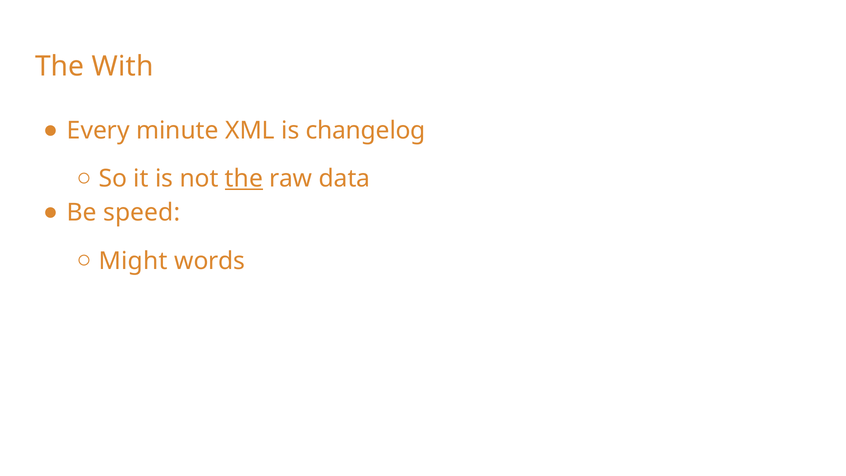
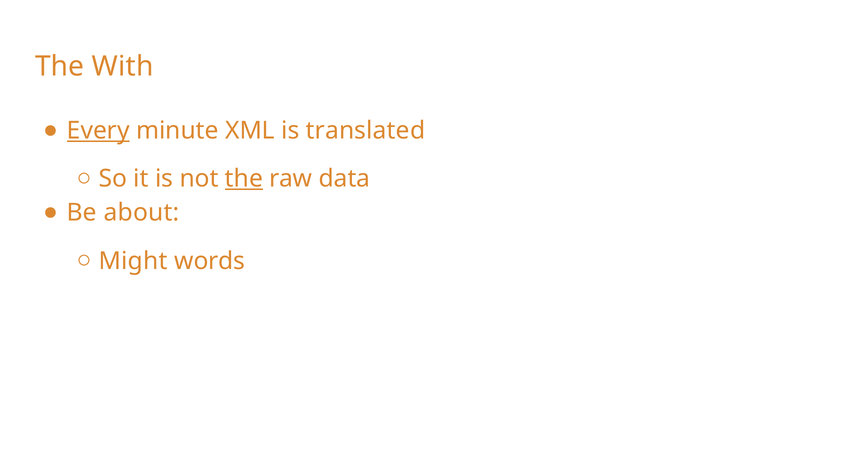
Every underline: none -> present
changelog: changelog -> translated
speed: speed -> about
